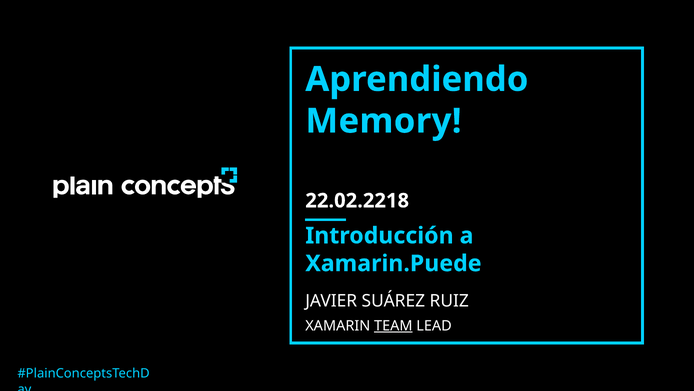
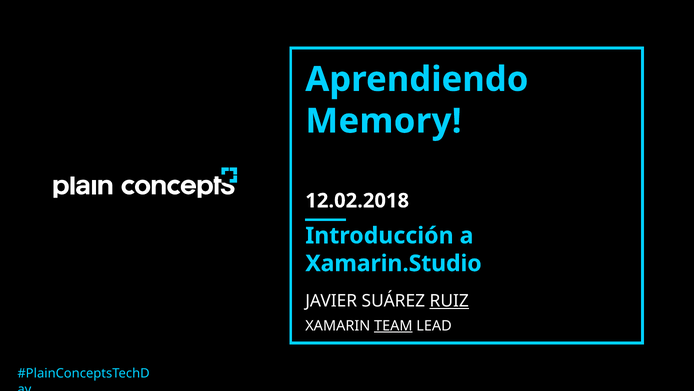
22.02.2218: 22.02.2218 -> 12.02.2018
Xamarin.Puede: Xamarin.Puede -> Xamarin.Studio
RUIZ underline: none -> present
